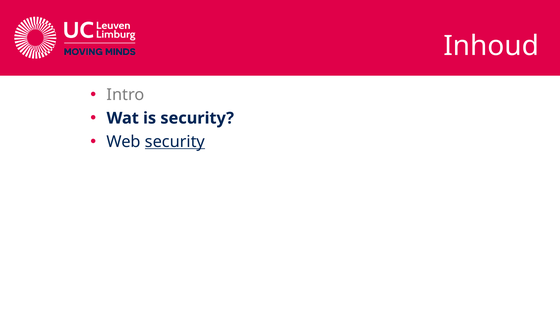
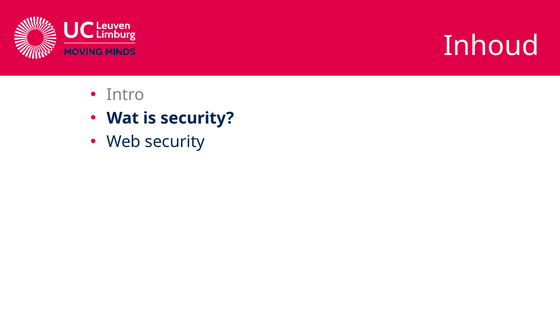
security at (175, 142) underline: present -> none
